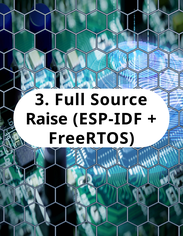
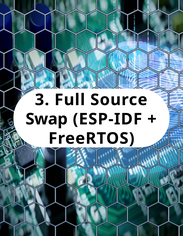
Raise: Raise -> Swap
